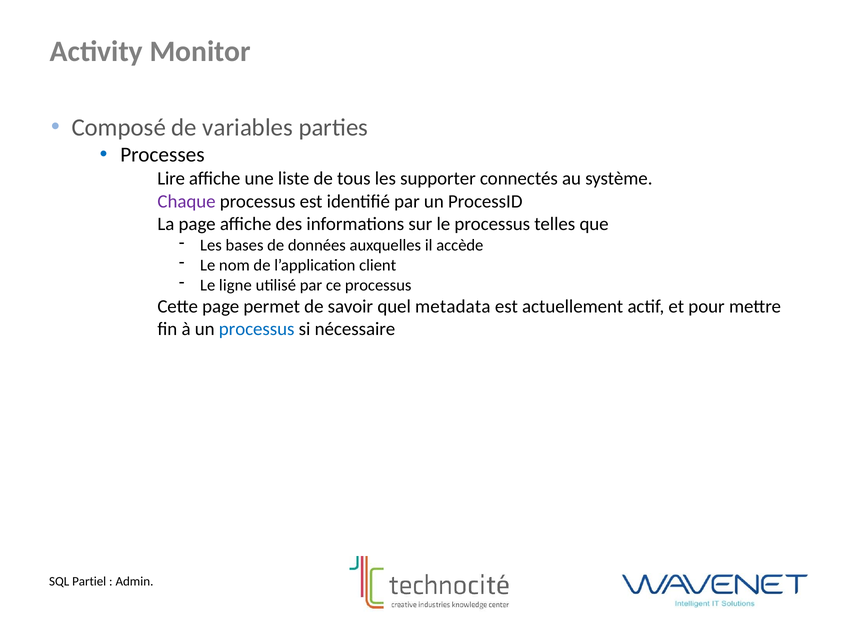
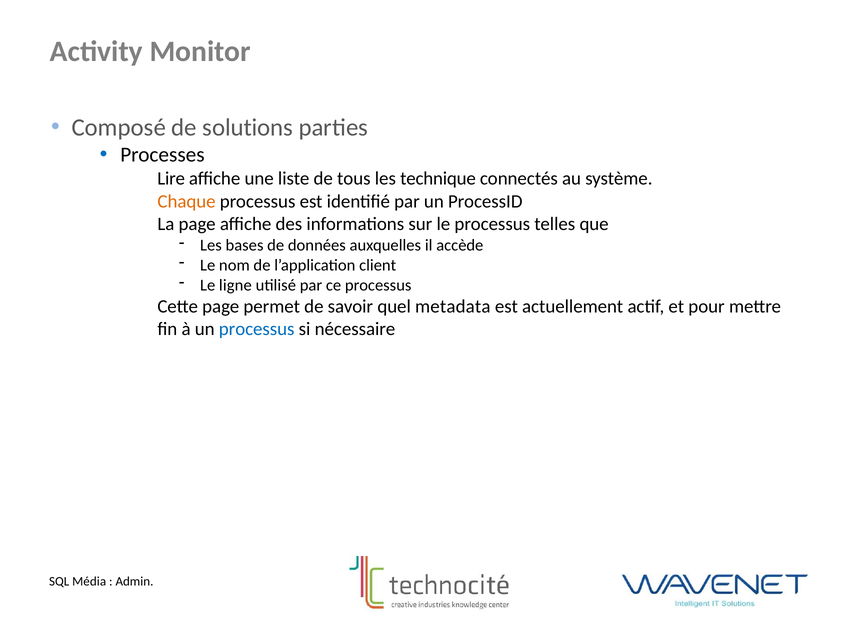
variables: variables -> solutions
supporter: supporter -> technique
Chaque colour: purple -> orange
Partiel: Partiel -> Média
